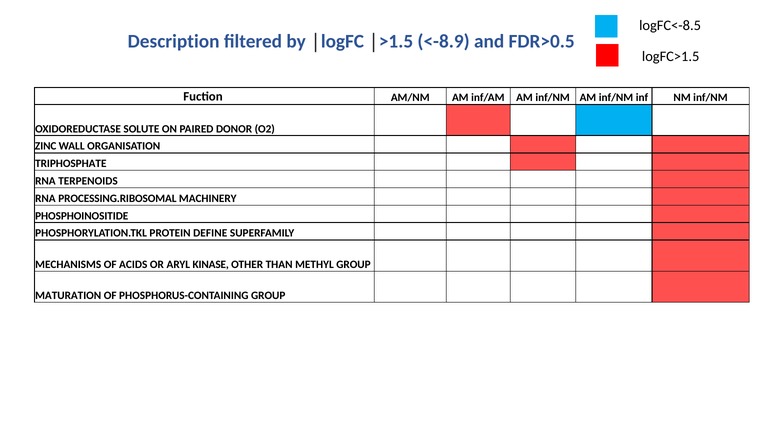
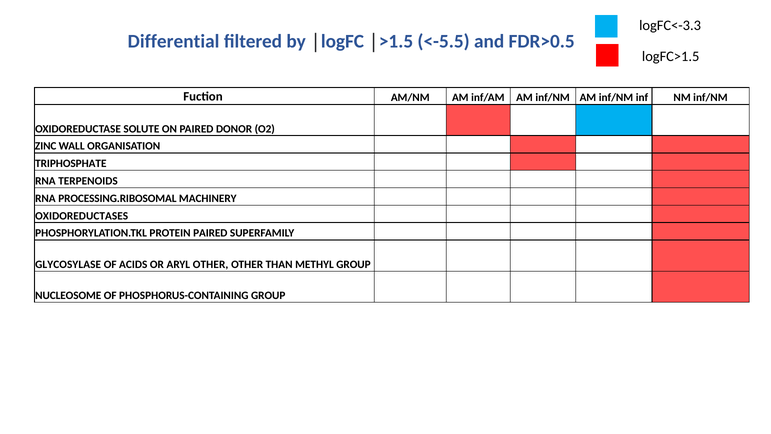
logFC<-8.5: logFC<-8.5 -> logFC<-3.3
Description: Description -> Differential
<-8.9: <-8.9 -> <-5.5
PHOSPHOINOSITIDE: PHOSPHOINOSITIDE -> OXIDOREDUCTASES
PROTEIN DEFINE: DEFINE -> PAIRED
MECHANISMS: MECHANISMS -> GLYCOSYLASE
ARYL KINASE: KINASE -> OTHER
MATURATION: MATURATION -> NUCLEOSOME
